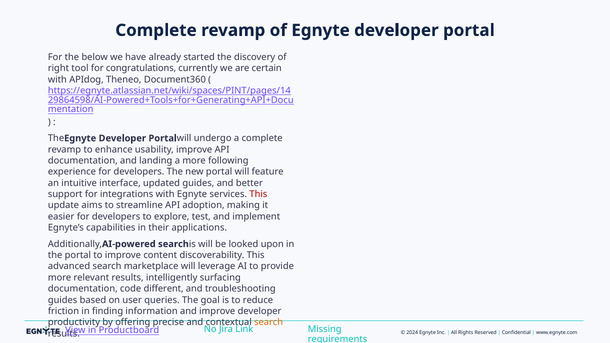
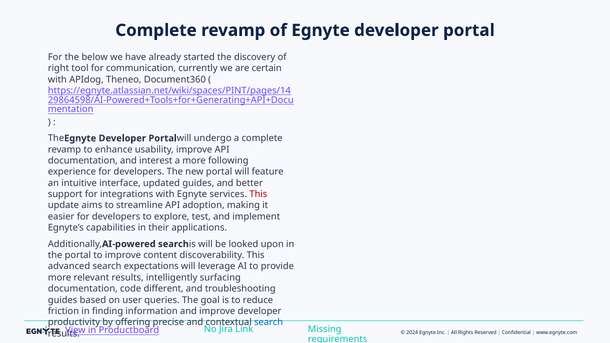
congratulations: congratulations -> communication
landing: landing -> interest
marketplace: marketplace -> expectations
search at (269, 322) colour: orange -> blue
